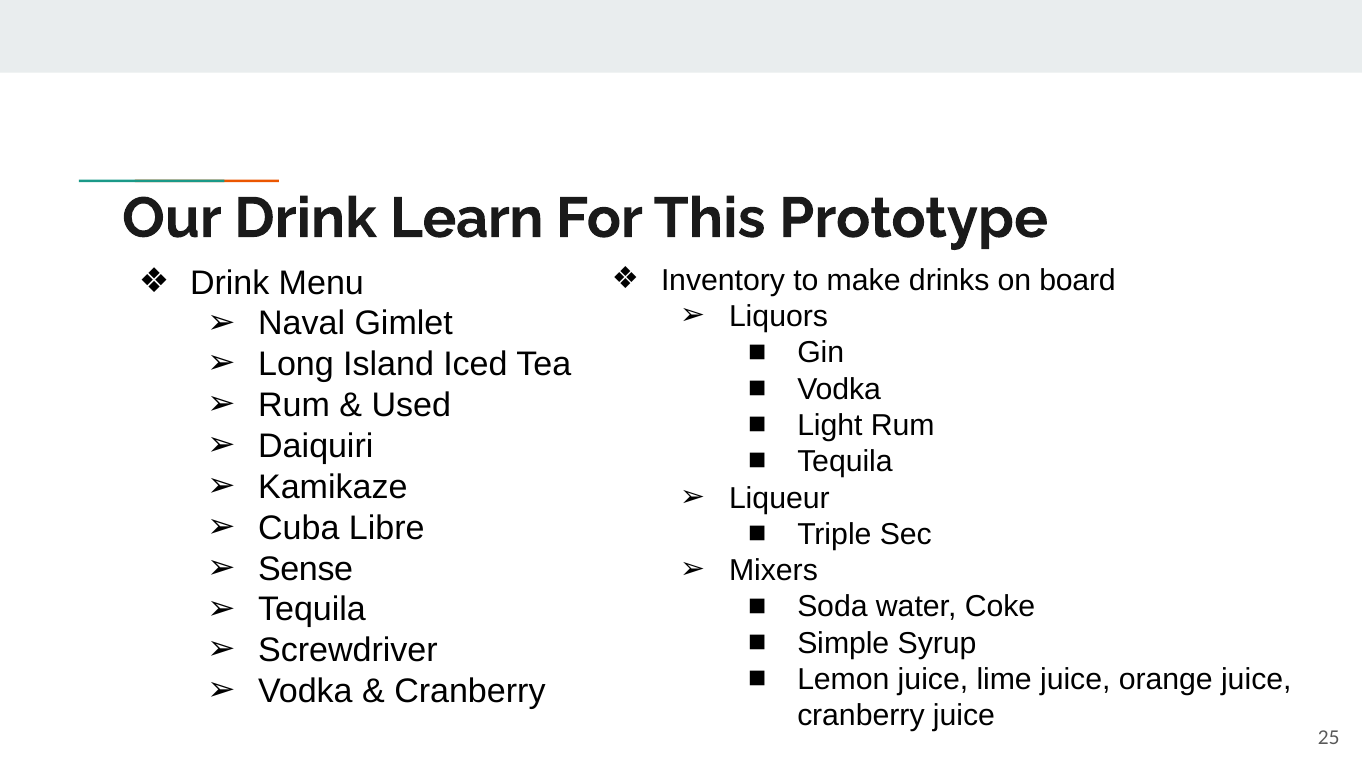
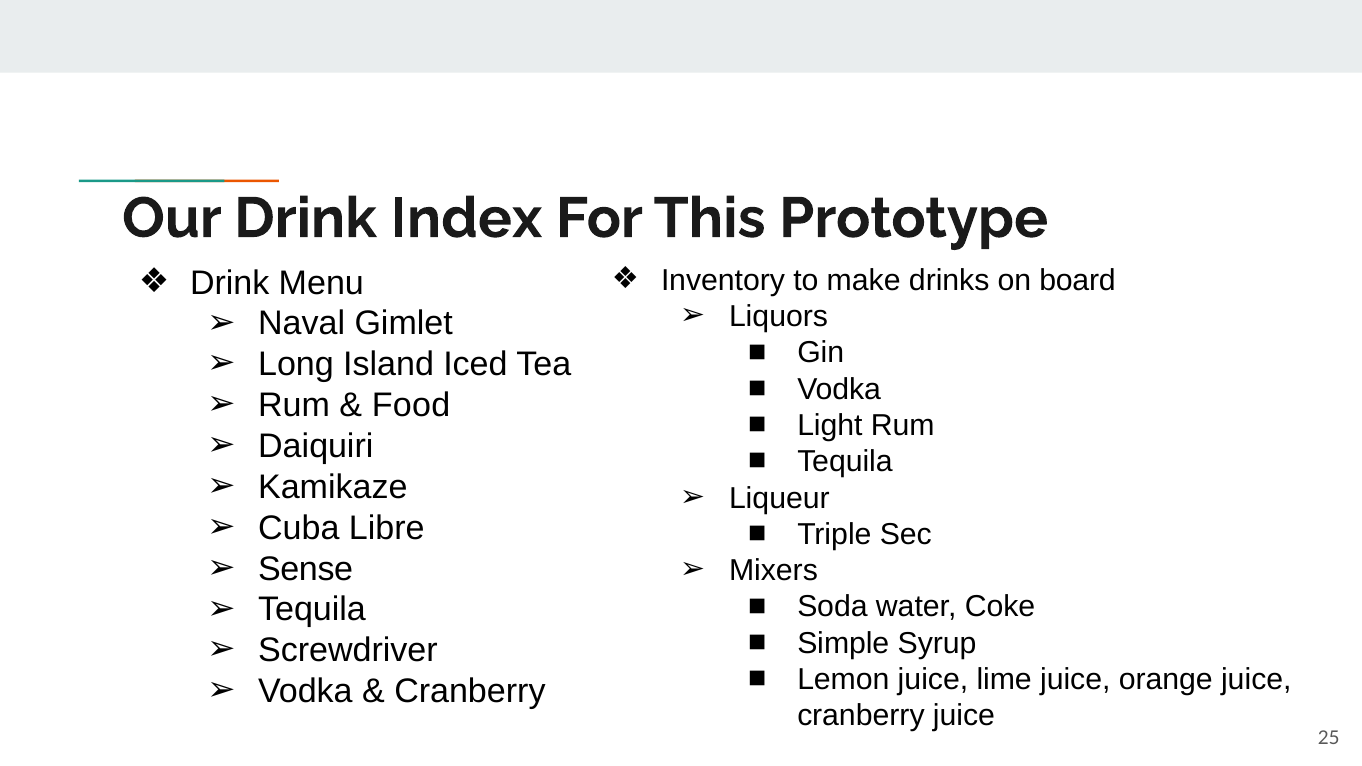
Learn: Learn -> Index
Used: Used -> Food
